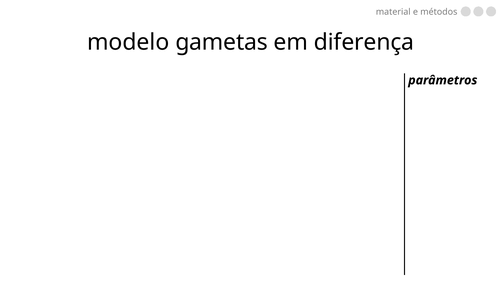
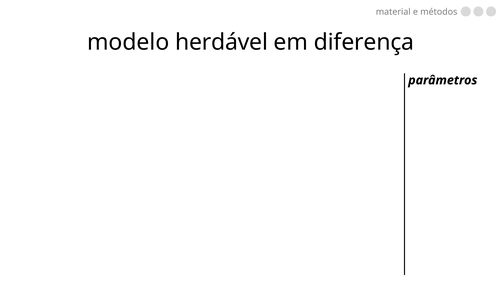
gametas: gametas -> herdável
